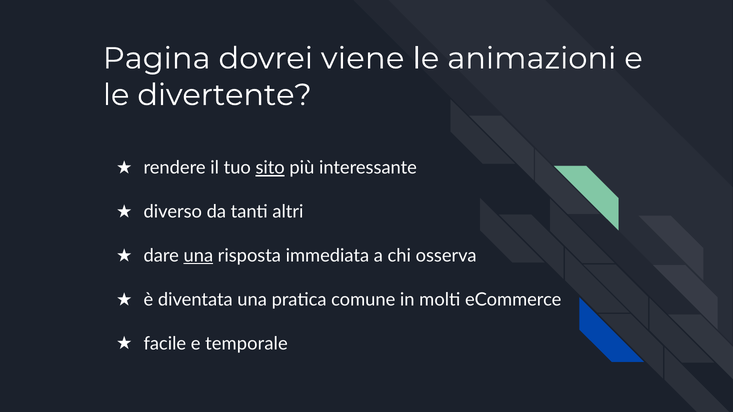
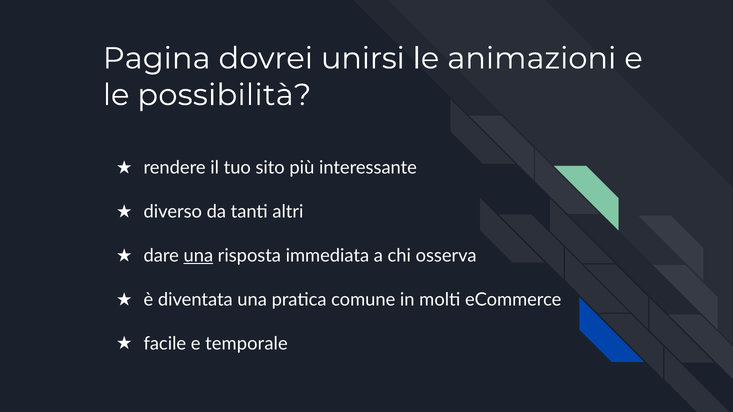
viene: viene -> unirsi
divertente: divertente -> possibilità
sito underline: present -> none
